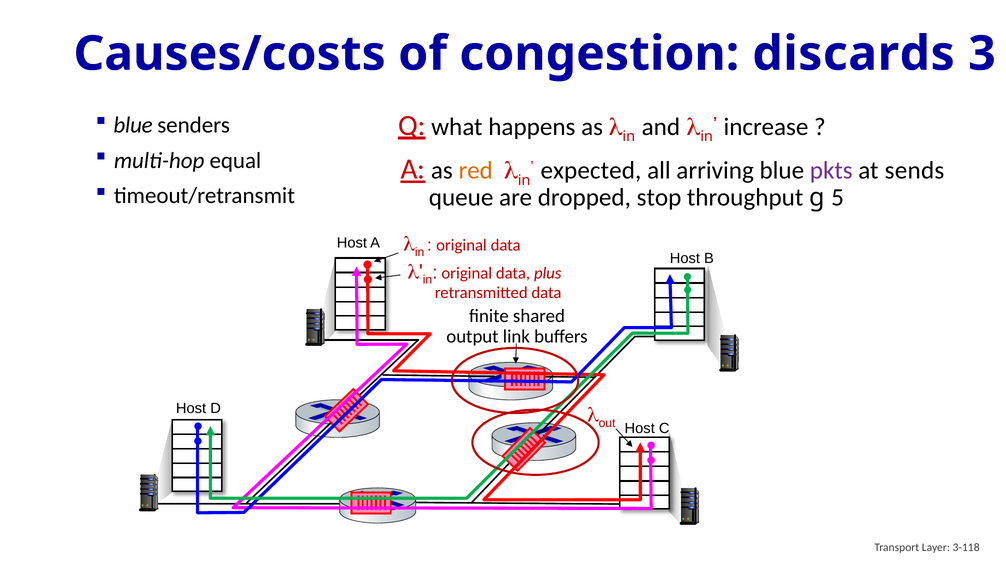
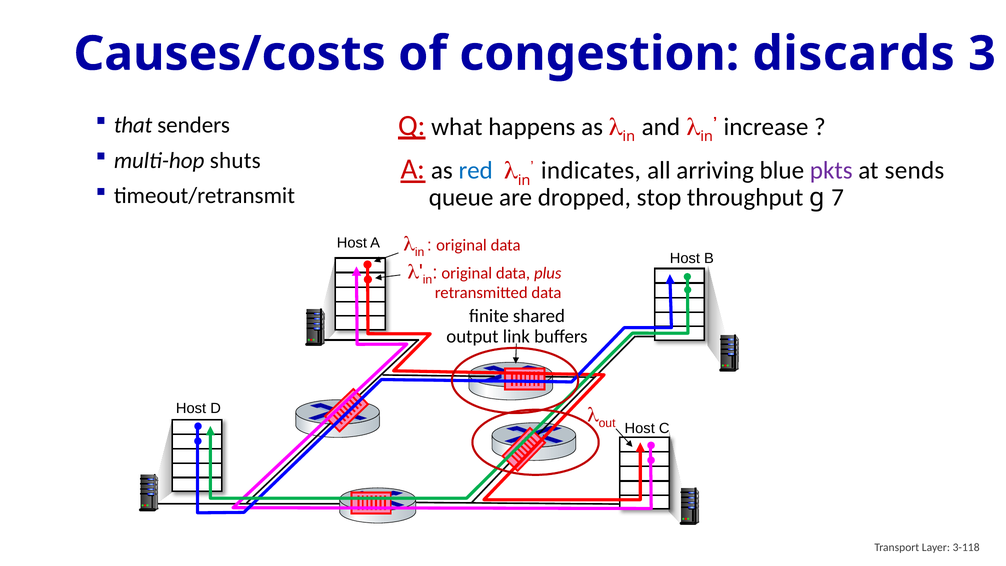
blue at (133, 125): blue -> that
equal: equal -> shuts
red colour: orange -> blue
expected: expected -> indicates
5: 5 -> 7
